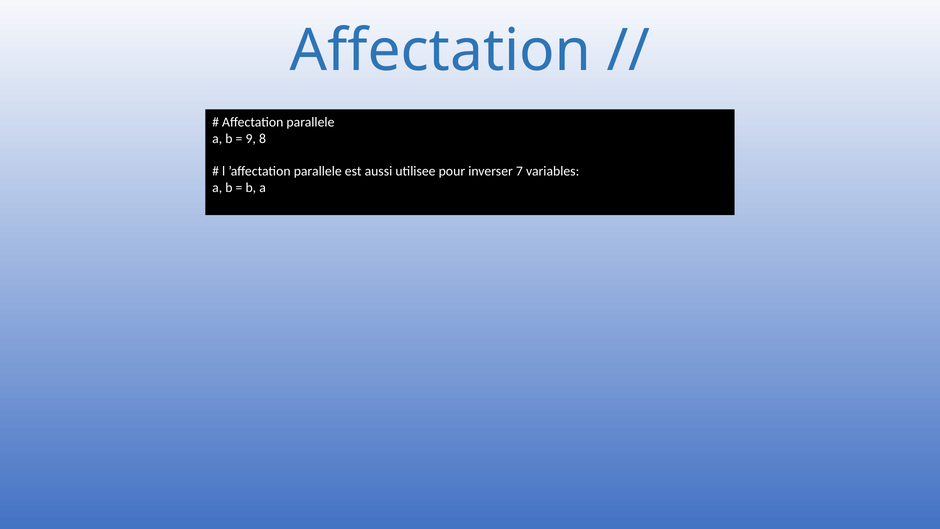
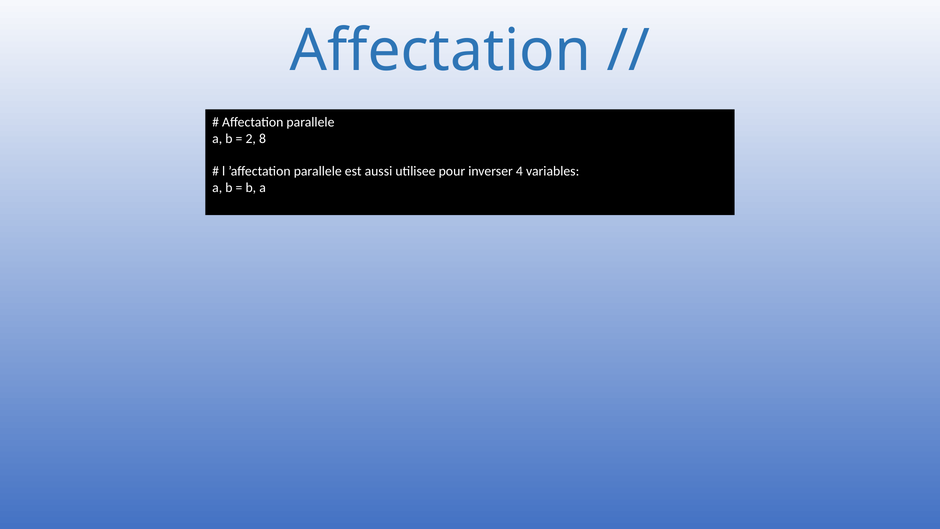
9: 9 -> 2
7: 7 -> 4
